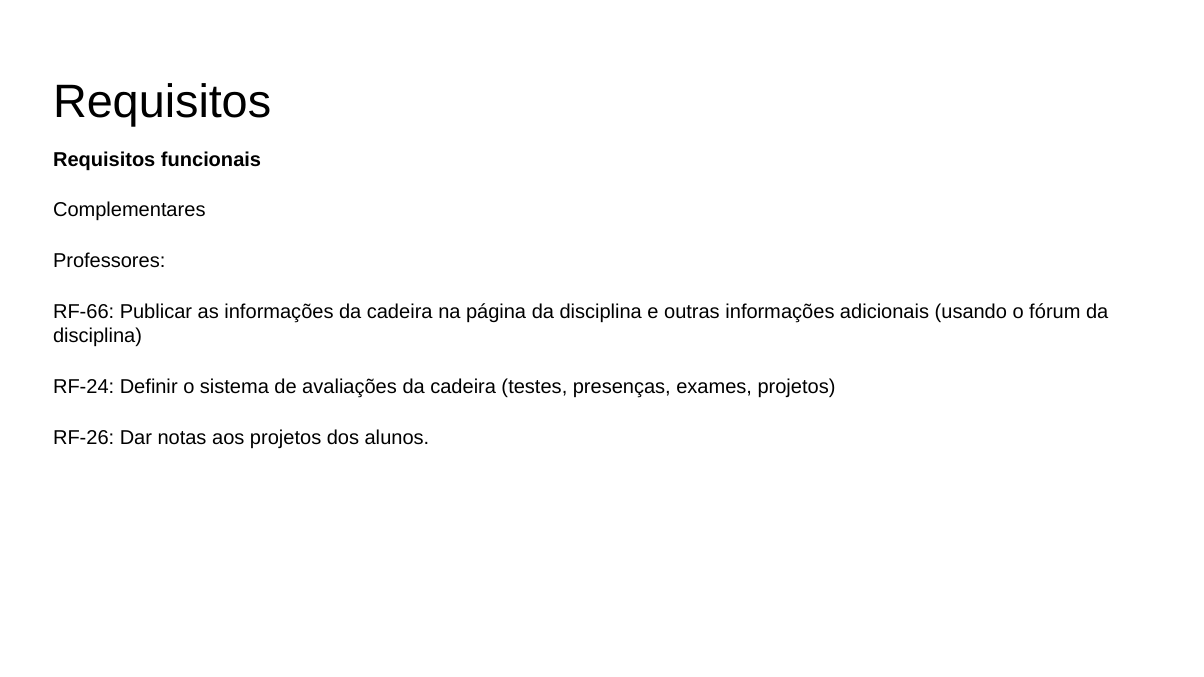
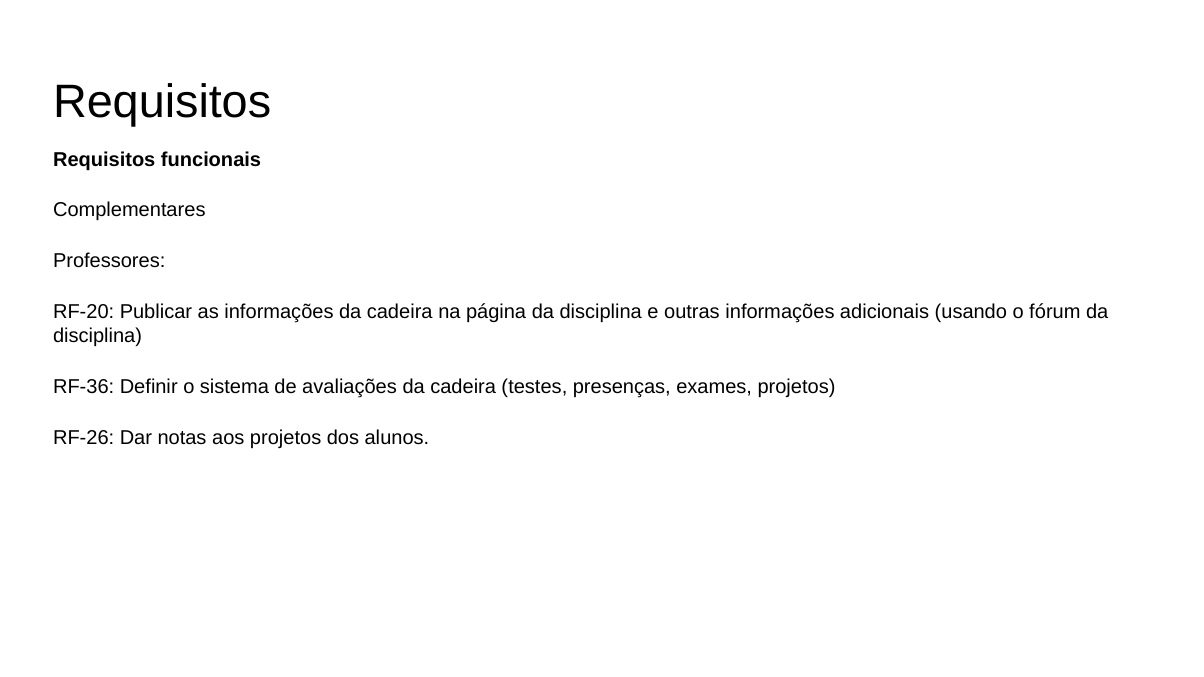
RF-66: RF-66 -> RF-20
RF-24: RF-24 -> RF-36
